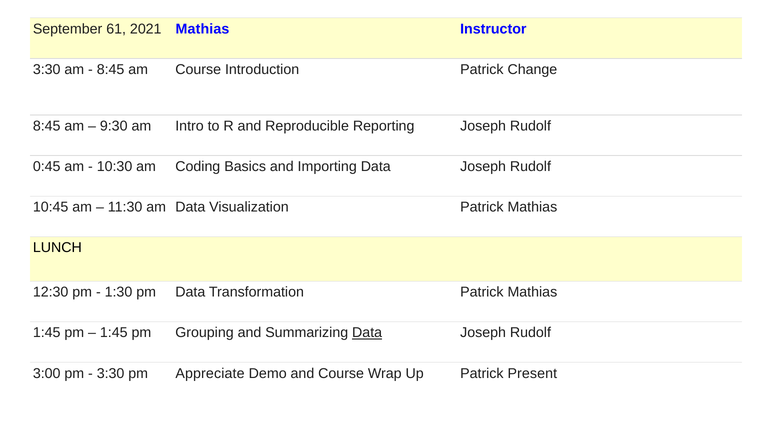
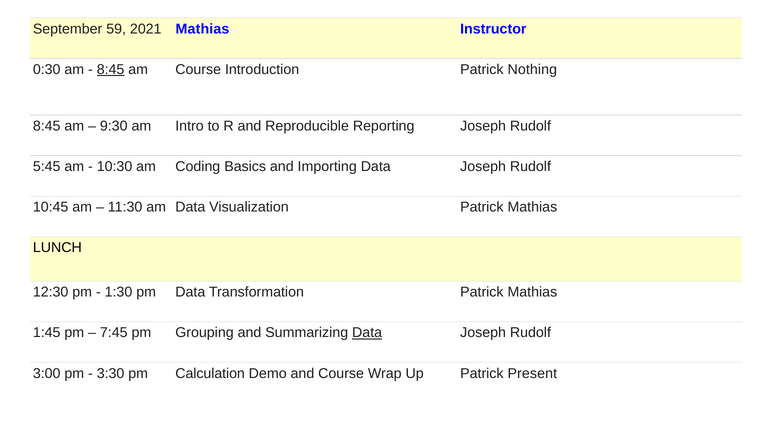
61: 61 -> 59
3:30 at (47, 70): 3:30 -> 0:30
8:45 at (111, 70) underline: none -> present
Change: Change -> Nothing
0:45: 0:45 -> 5:45
1:45 at (114, 333): 1:45 -> 7:45
Appreciate: Appreciate -> Calculation
